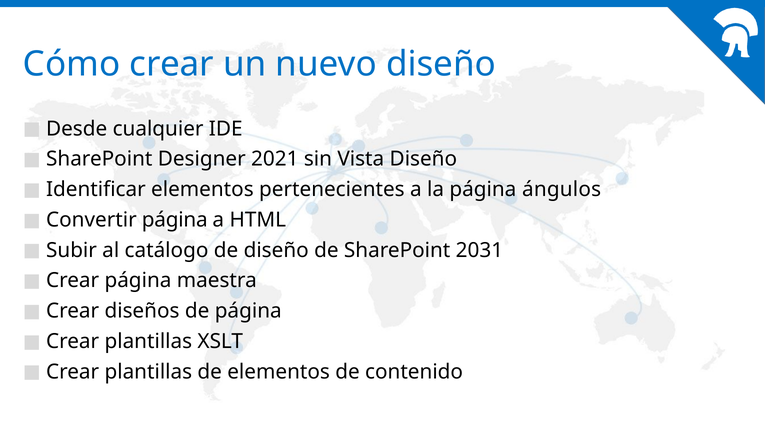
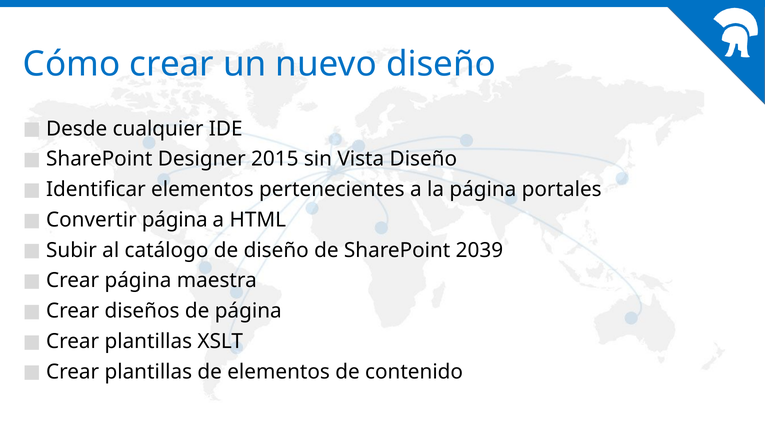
2021: 2021 -> 2015
ángulos: ángulos -> portales
2031: 2031 -> 2039
